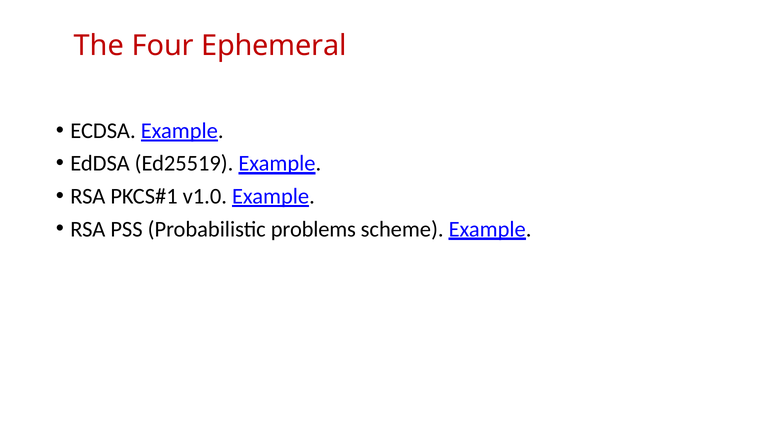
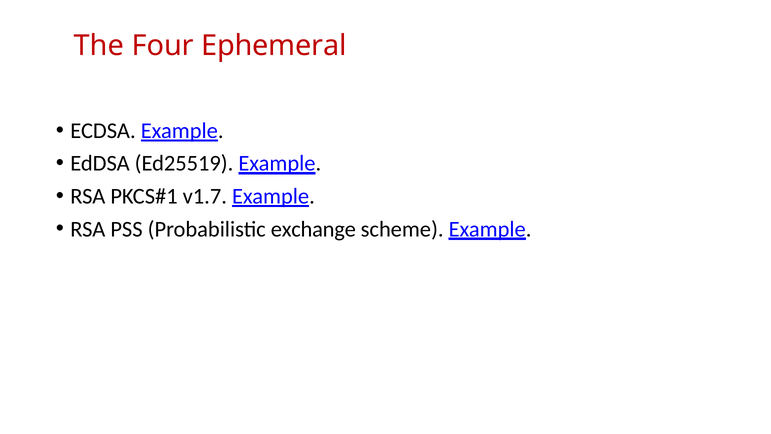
v1.0: v1.0 -> v1.7
problems: problems -> exchange
